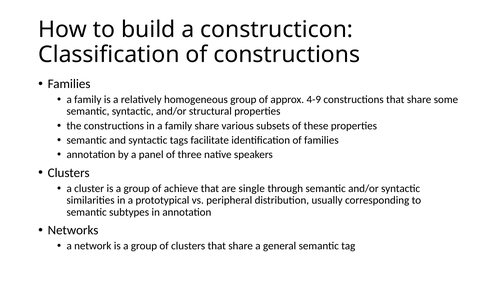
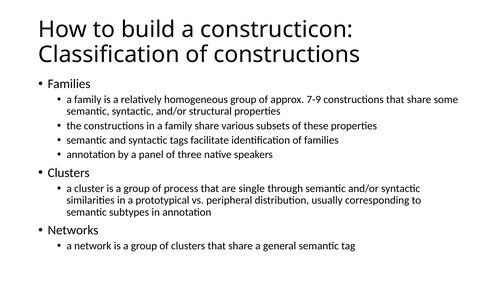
4-9: 4-9 -> 7-9
achieve: achieve -> process
